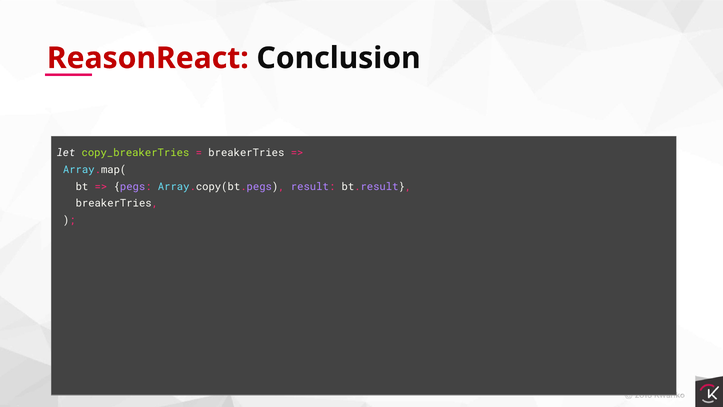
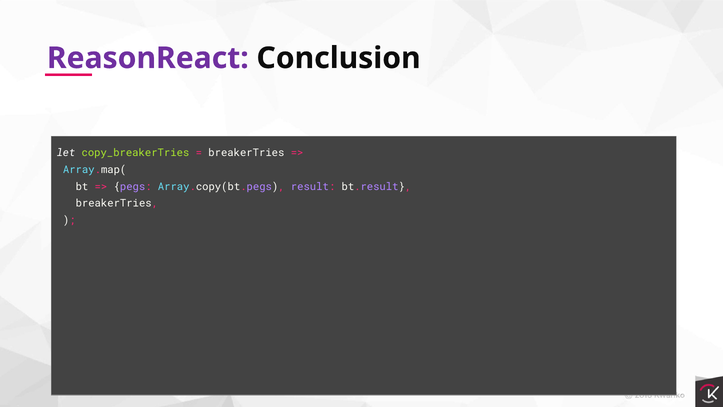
ReasonReact colour: red -> purple
